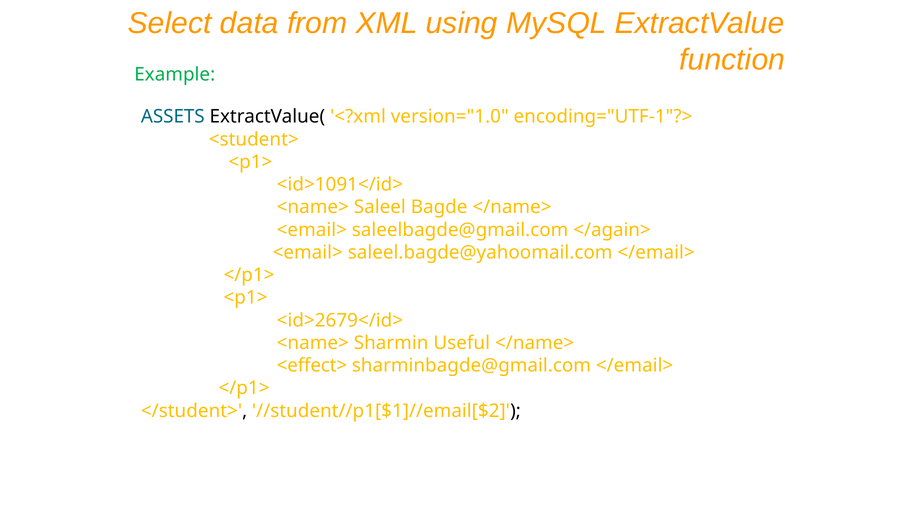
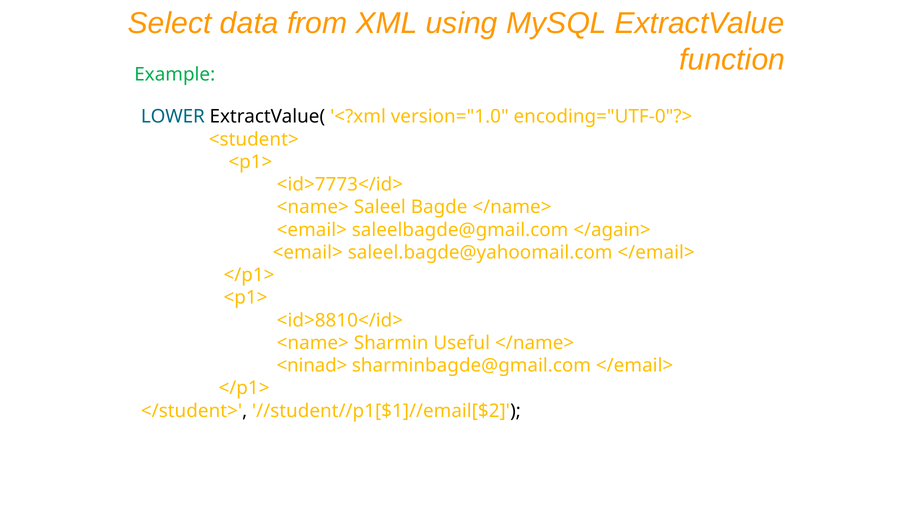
ASSETS: ASSETS -> LOWER
encoding="UTF-1"?>: encoding="UTF-1"?> -> encoding="UTF-0"?>
<id>1091</id>: <id>1091</id> -> <id>7773</id>
<id>2679</id>: <id>2679</id> -> <id>8810</id>
<effect>: <effect> -> <ninad>
